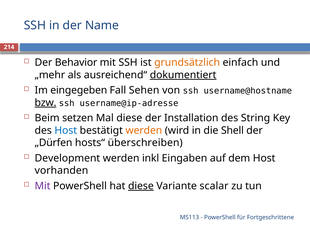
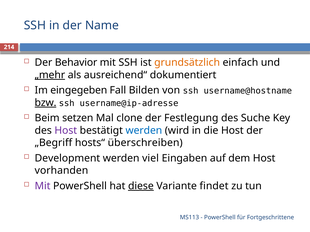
„mehr underline: none -> present
dokumentiert underline: present -> none
Sehen: Sehen -> Bilden
Mal diese: diese -> clone
Installation: Installation -> Festlegung
String: String -> Suche
Host at (66, 131) colour: blue -> purple
werden at (144, 131) colour: orange -> blue
die Shell: Shell -> Host
„Dürfen: „Dürfen -> „Begriff
inkl: inkl -> viel
scalar: scalar -> findet
